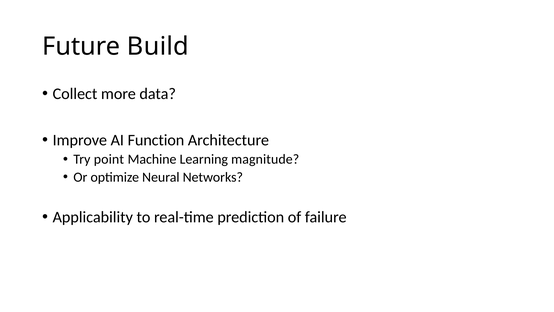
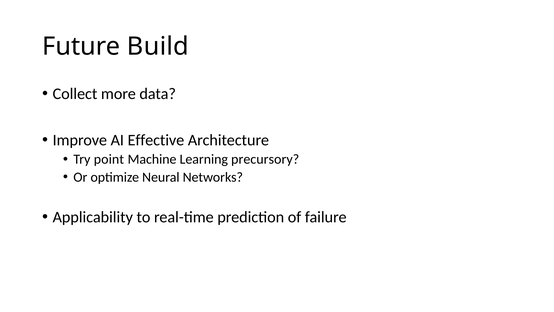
Function: Function -> Effective
magnitude: magnitude -> precursory
